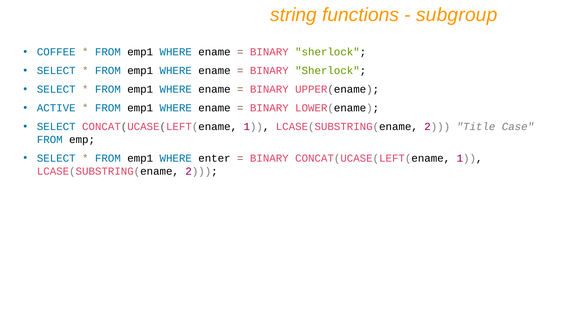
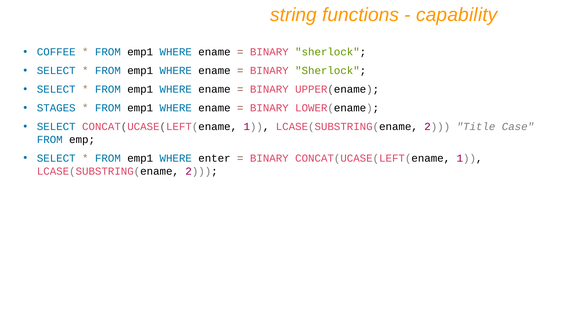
subgroup: subgroup -> capability
ACTIVE: ACTIVE -> STAGES
